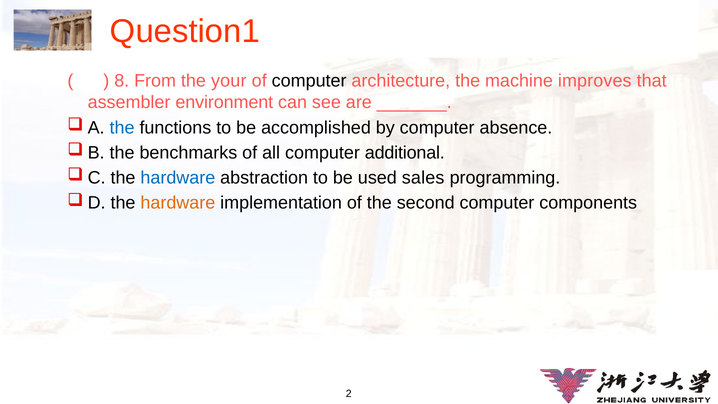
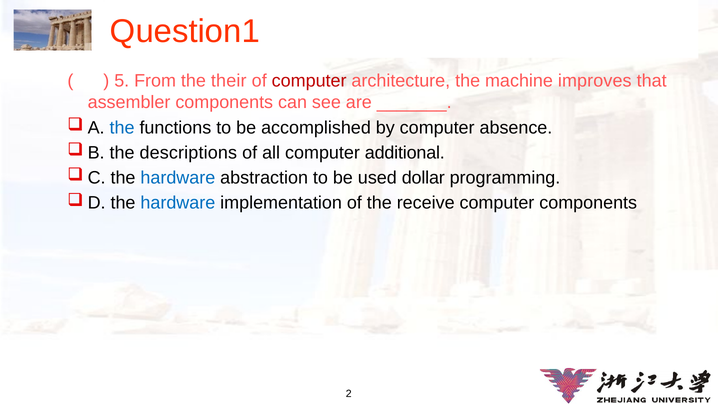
8: 8 -> 5
your: your -> their
computer at (309, 81) colour: black -> red
assembler environment: environment -> components
benchmarks: benchmarks -> descriptions
sales: sales -> dollar
hardware at (178, 203) colour: orange -> blue
second: second -> receive
